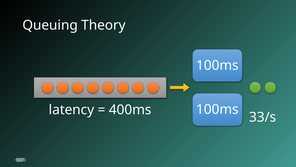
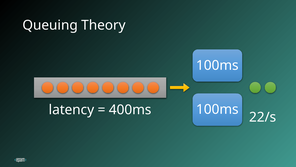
33/s: 33/s -> 22/s
